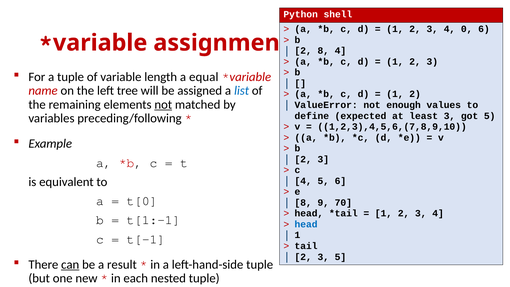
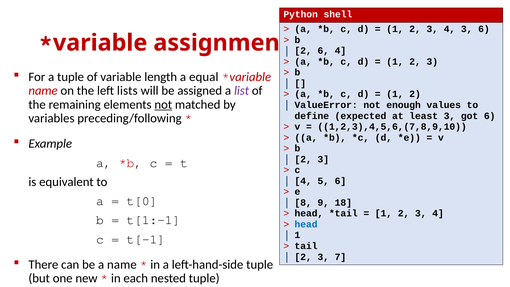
4 0: 0 -> 3
2 8: 8 -> 6
tree: tree -> lists
list colour: blue -> purple
got 5: 5 -> 6
70: 70 -> 18
3 5: 5 -> 7
can underline: present -> none
a result: result -> name
